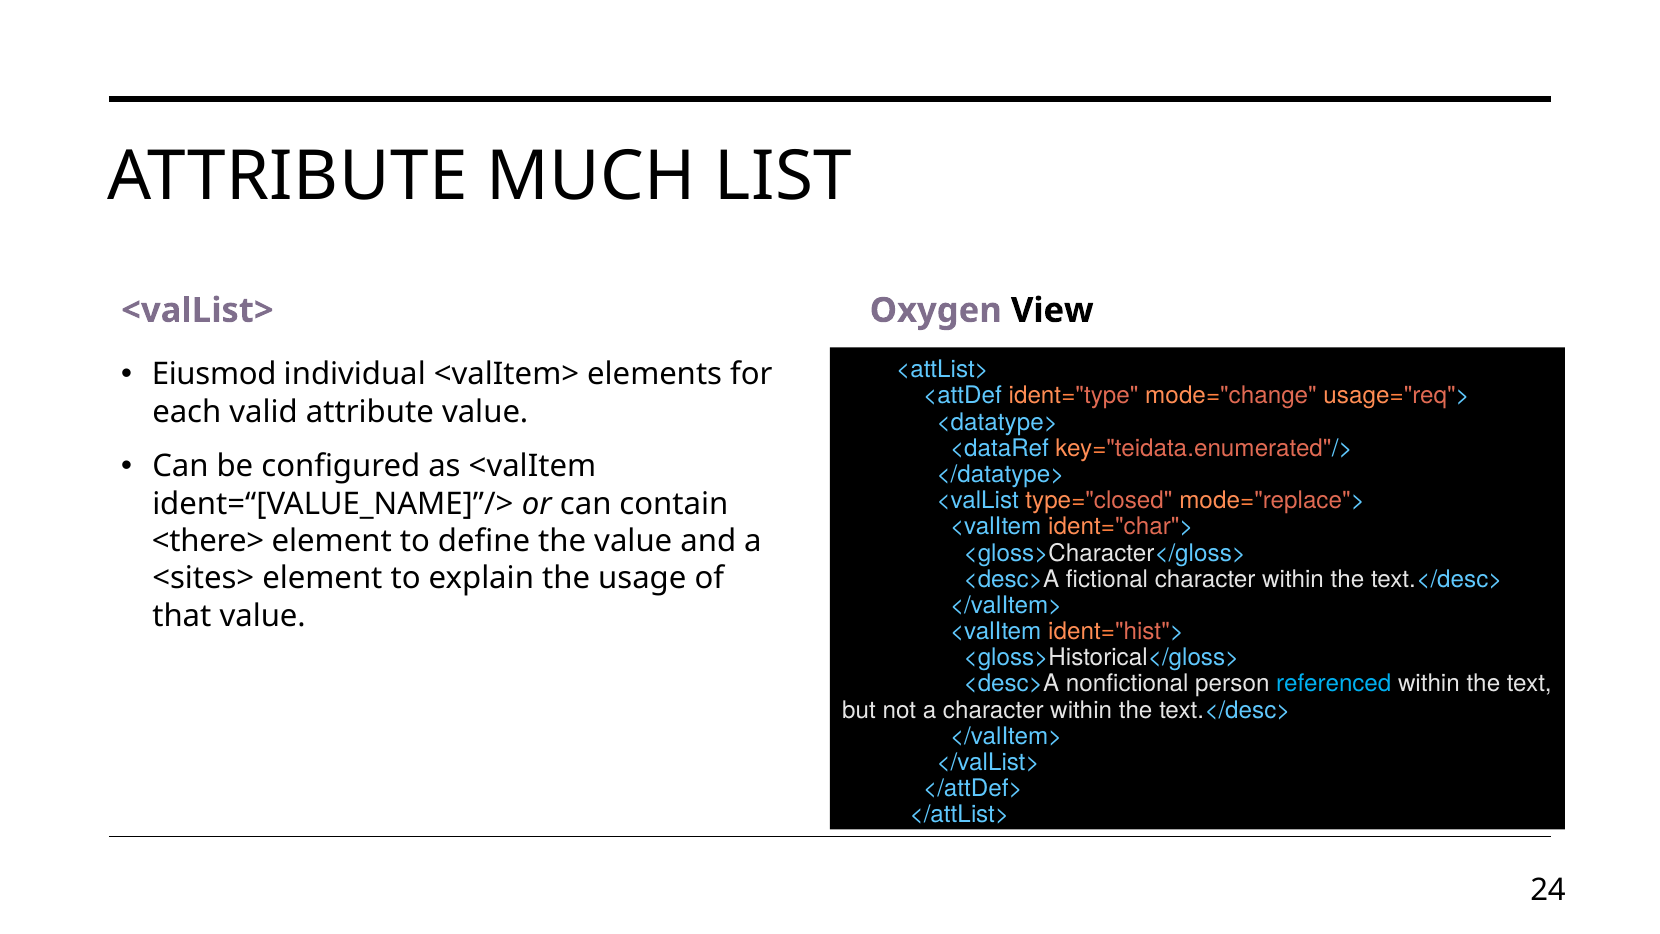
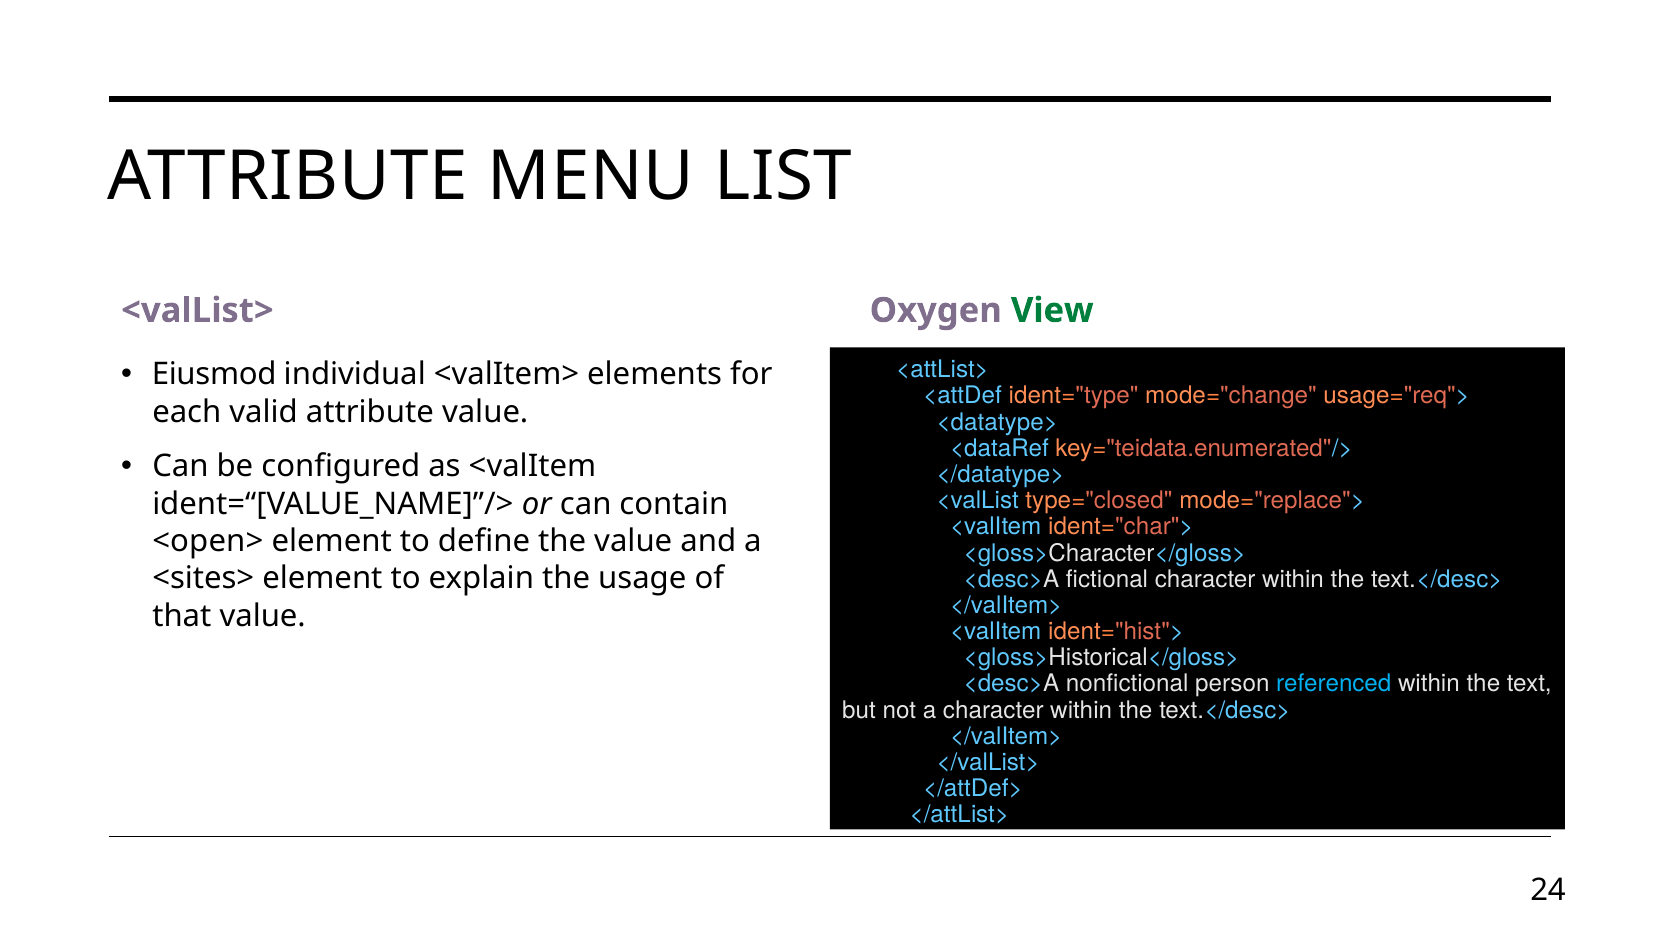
MUCH: MUCH -> MENU
View colour: black -> green
<there>: <there> -> <open>
